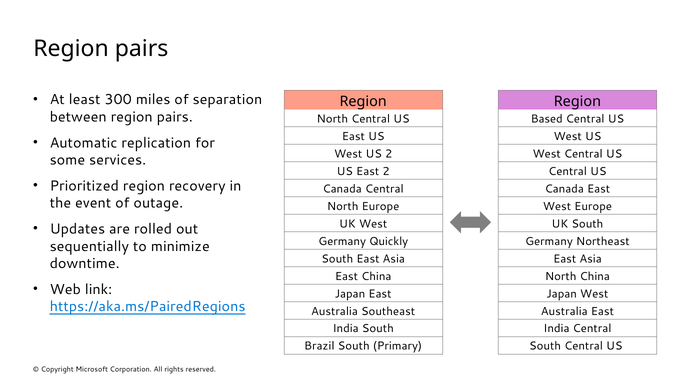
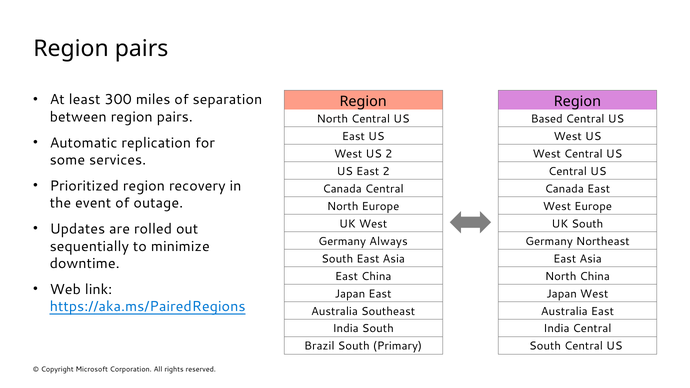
Quickly: Quickly -> Always
